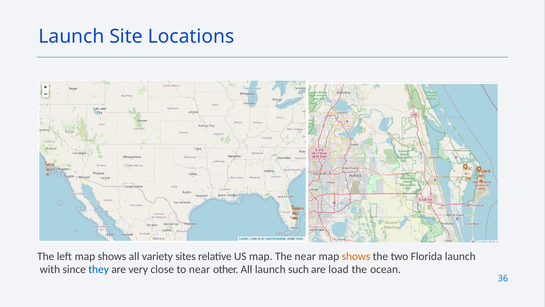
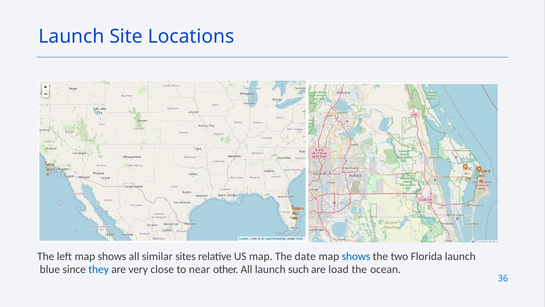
variety: variety -> similar
The near: near -> date
shows at (356, 256) colour: orange -> blue
with: with -> blue
